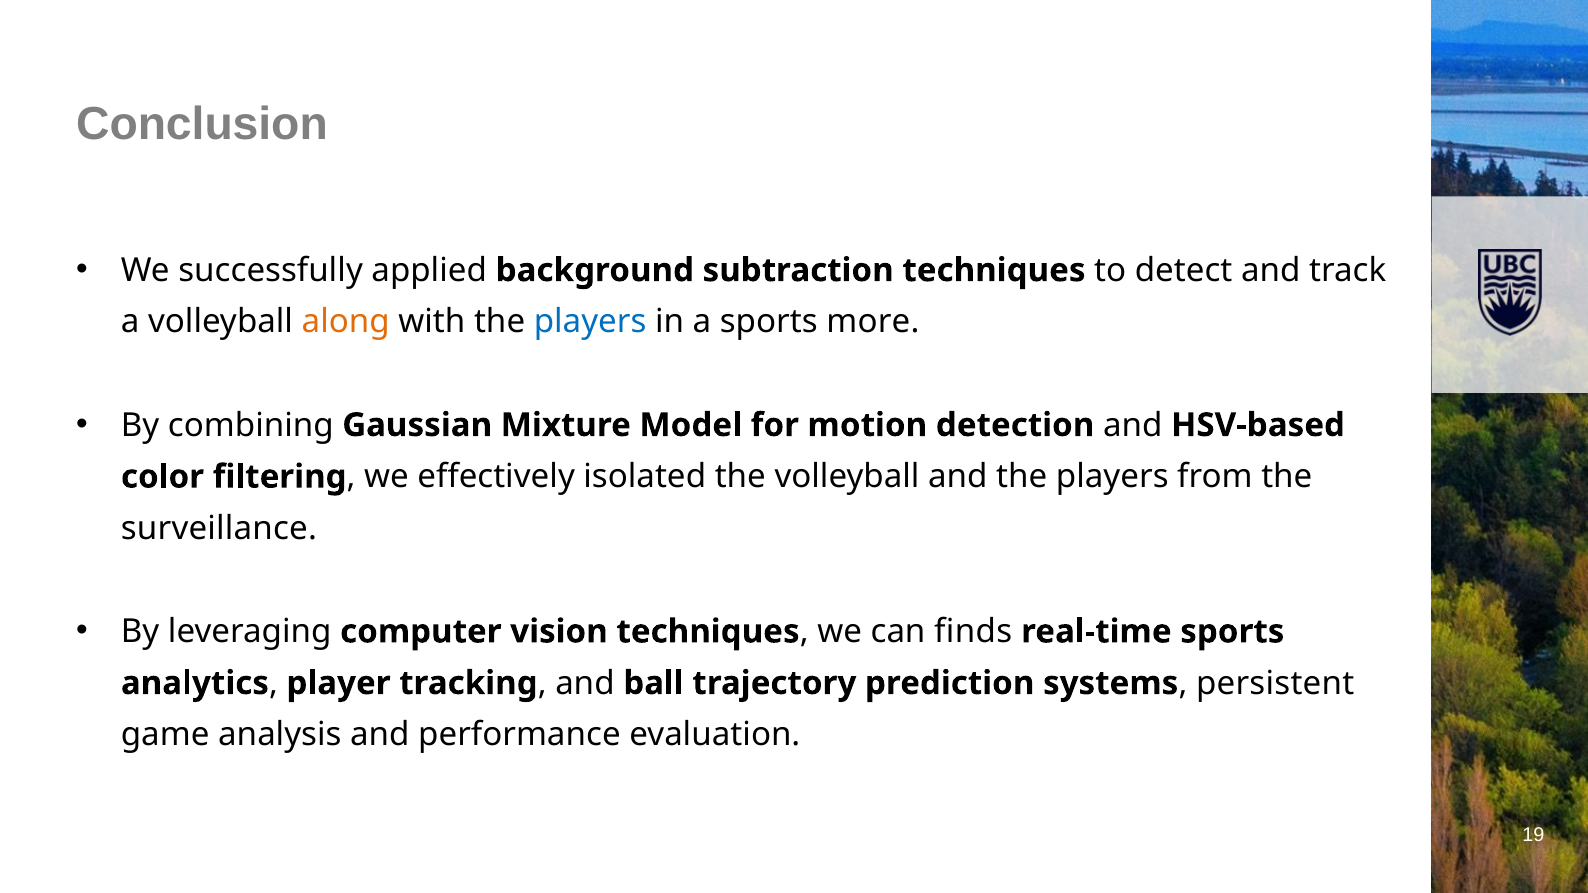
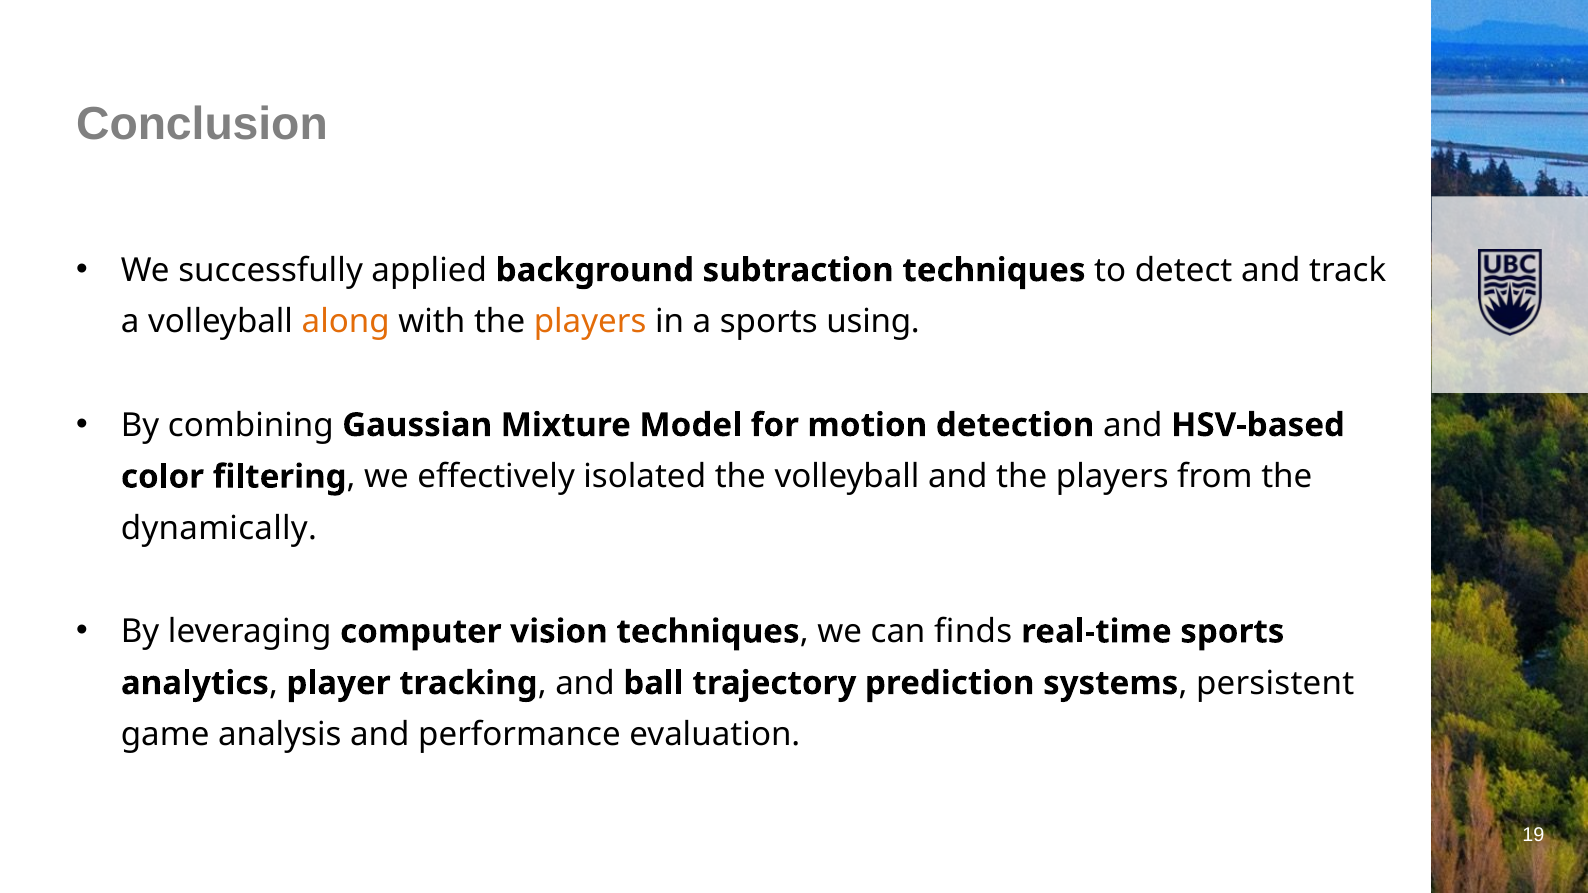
players at (590, 322) colour: blue -> orange
more: more -> using
surveillance: surveillance -> dynamically
